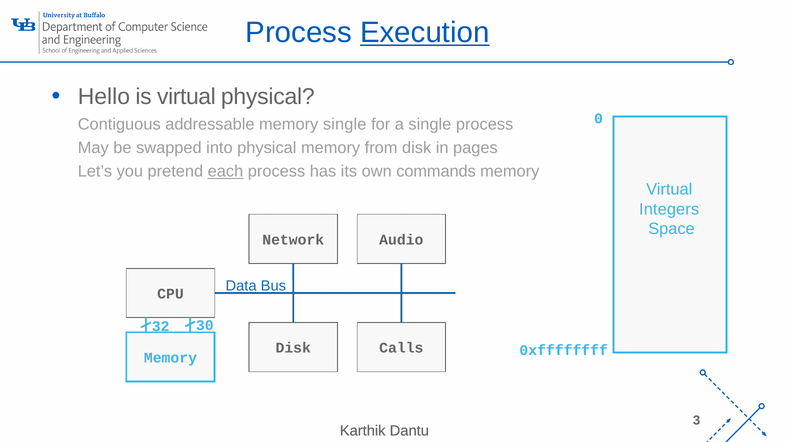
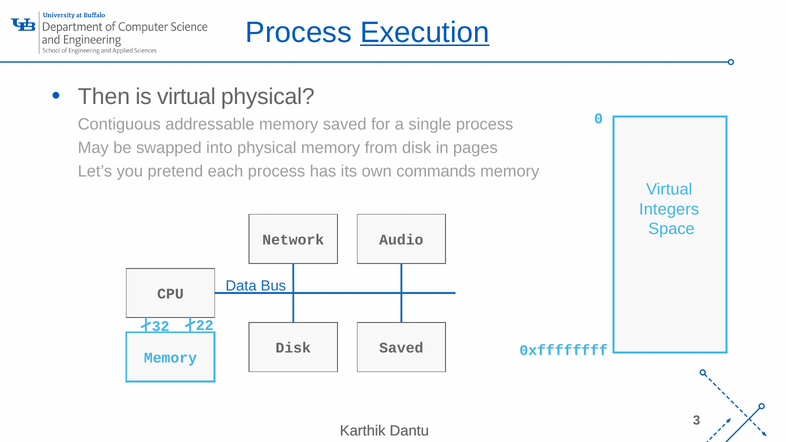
Hello: Hello -> Then
memory single: single -> saved
each underline: present -> none
30: 30 -> 22
Calls at (401, 348): Calls -> Saved
